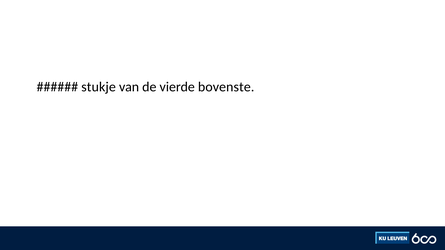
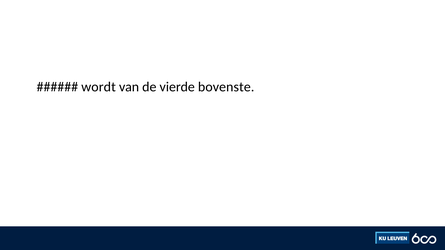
stukje: stukje -> wordt
